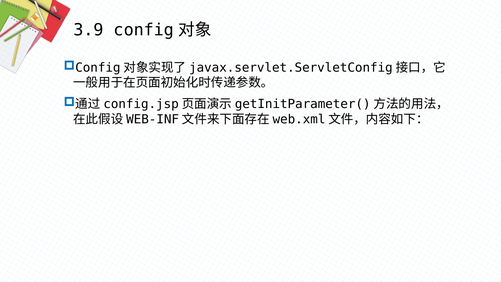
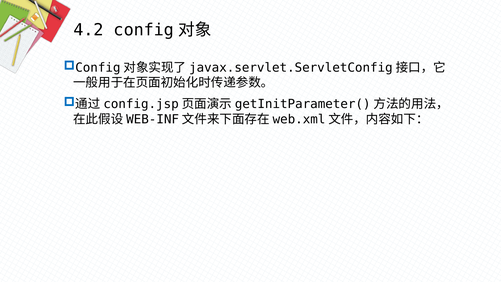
3.9: 3.9 -> 4.2
